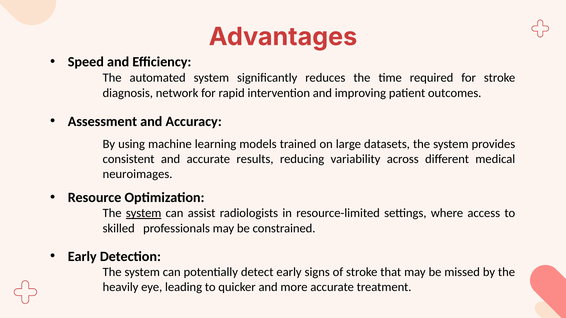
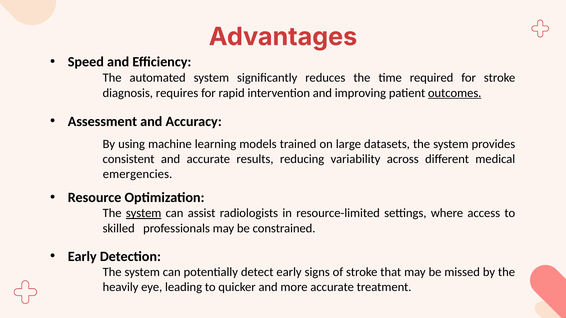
network: network -> requires
outcomes underline: none -> present
neuroimages: neuroimages -> emergencies
